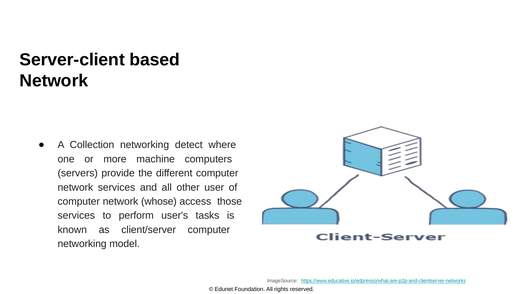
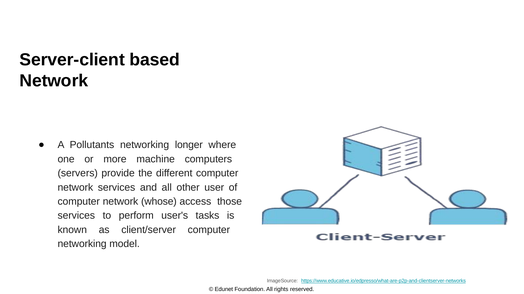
Collection: Collection -> Pollutants
detect: detect -> longer
